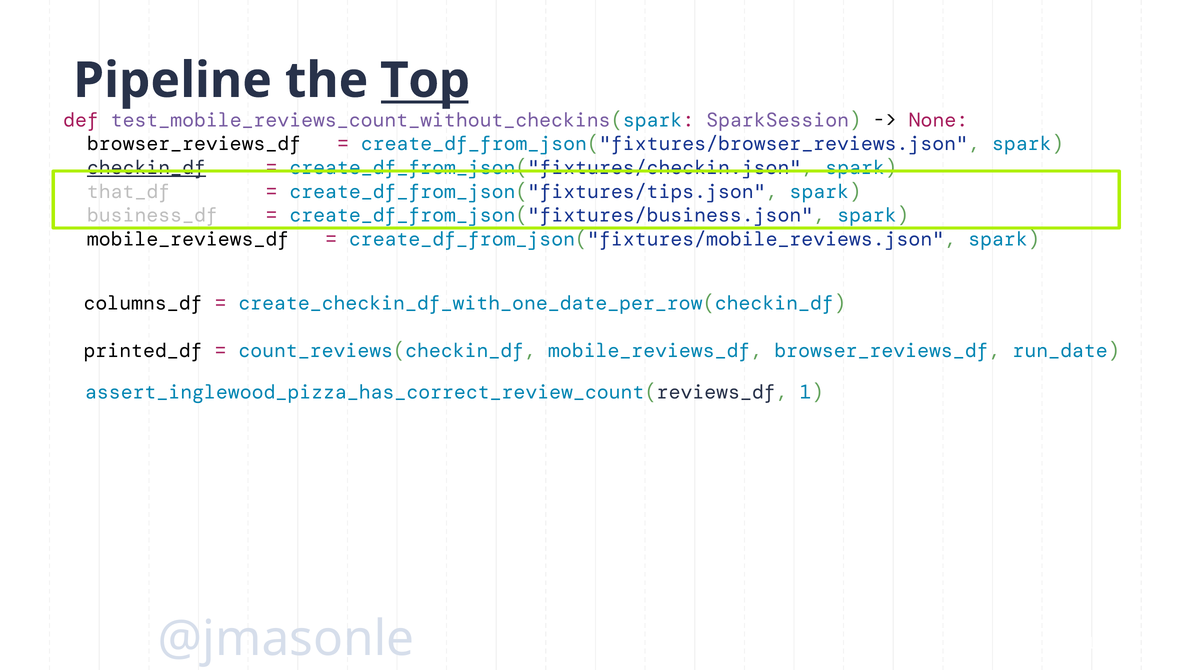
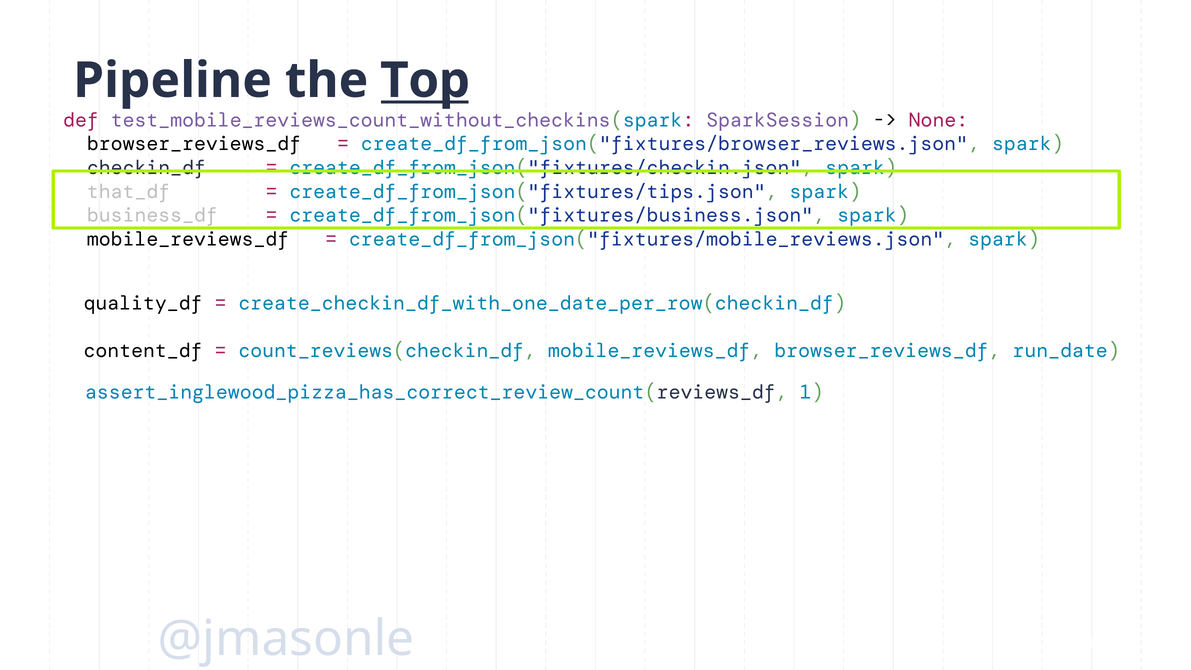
checkin_df underline: present -> none
columns_df: columns_df -> quality_df
printed_df: printed_df -> content_df
